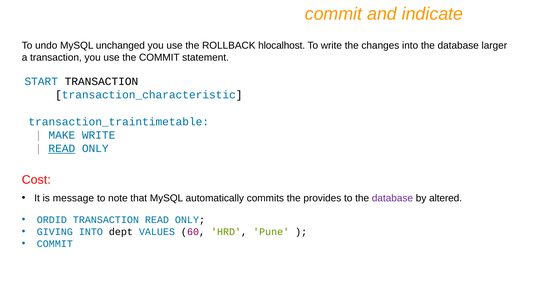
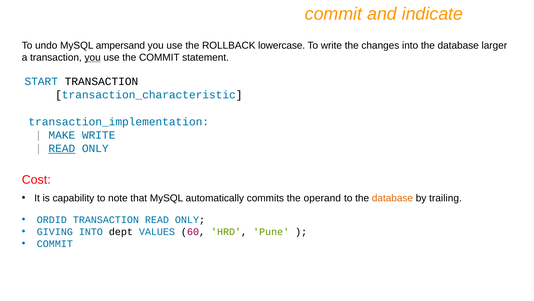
unchanged: unchanged -> ampersand
hlocalhost: hlocalhost -> lowercase
you at (93, 57) underline: none -> present
transaction_traintimetable: transaction_traintimetable -> transaction_implementation
message: message -> capability
provides: provides -> operand
database at (392, 198) colour: purple -> orange
altered: altered -> trailing
